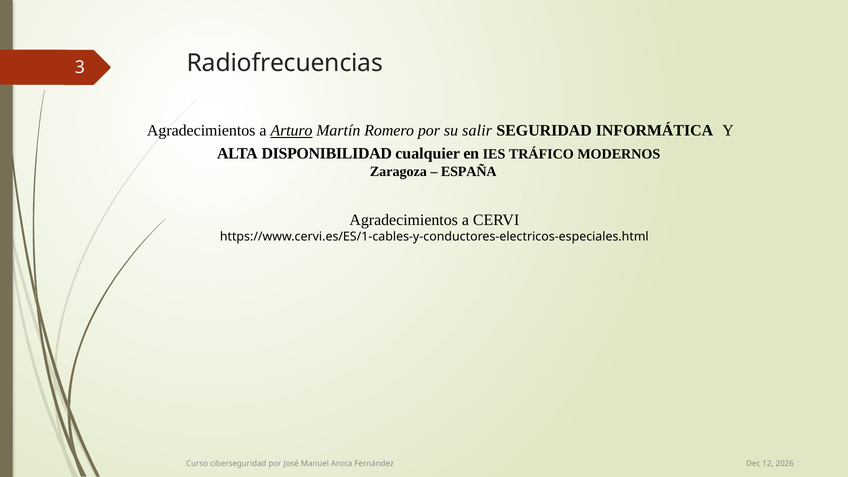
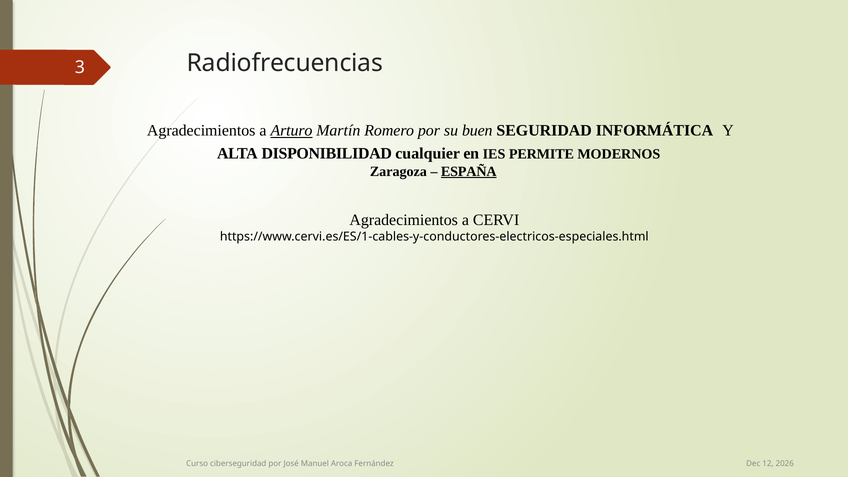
salir: salir -> buen
TRÁFICO: TRÁFICO -> PERMITE
ESPAÑA underline: none -> present
